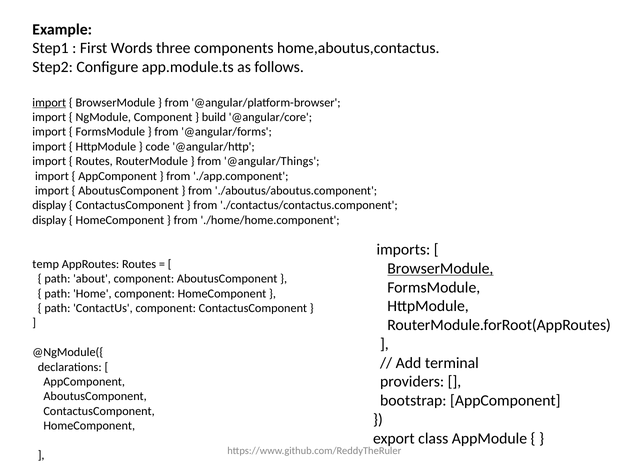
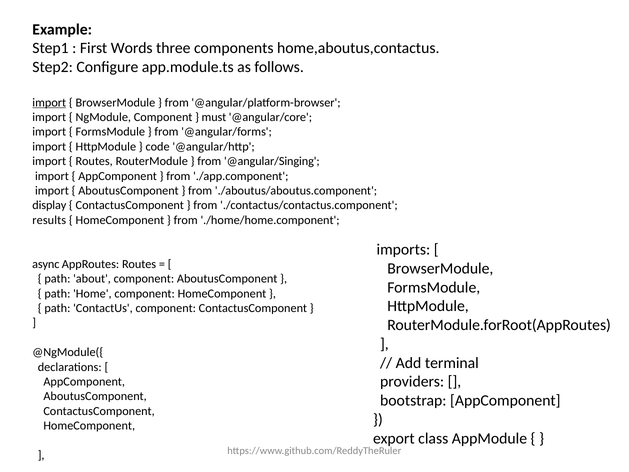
build: build -> must
@angular/Things: @angular/Things -> @angular/Singing
display at (49, 220): display -> results
temp: temp -> async
BrowserModule at (440, 268) underline: present -> none
